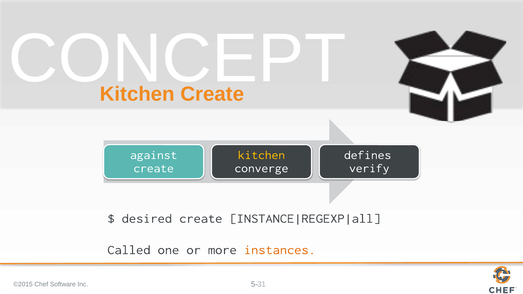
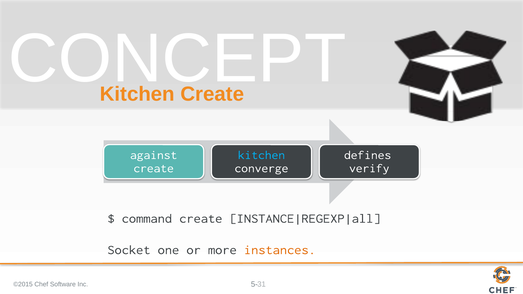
kitchen at (261, 155) colour: yellow -> light blue
desired: desired -> command
Called: Called -> Socket
